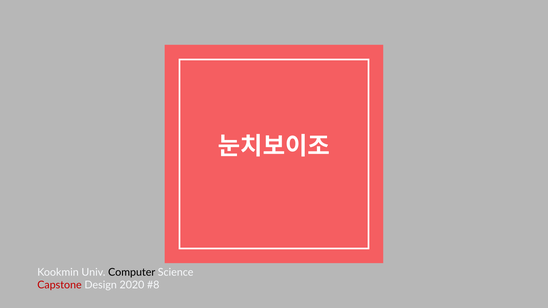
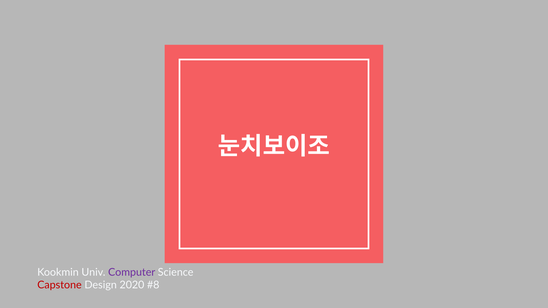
Computer colour: black -> purple
